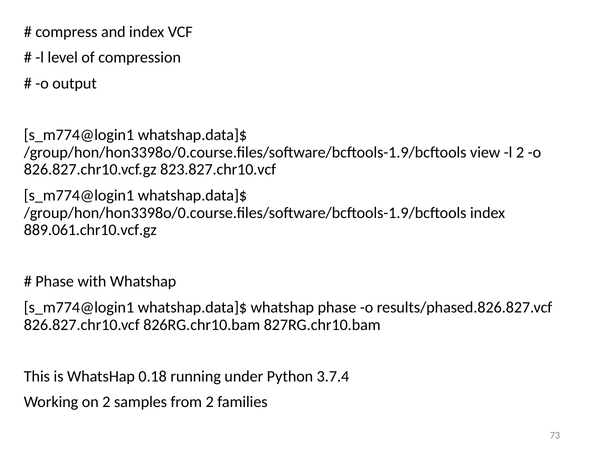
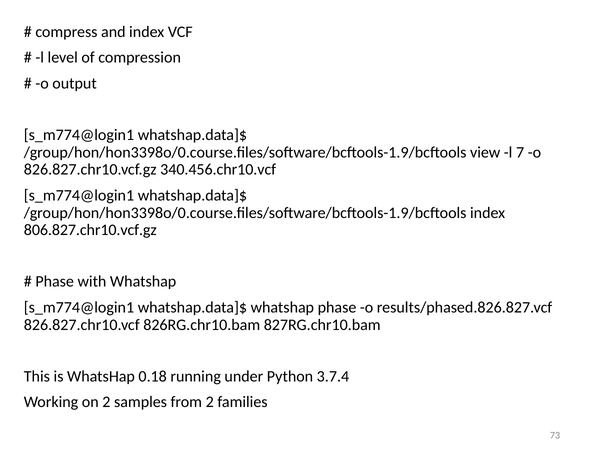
l 2: 2 -> 7
823.827.chr10.vcf: 823.827.chr10.vcf -> 340.456.chr10.vcf
889.061.chr10.vcf.gz: 889.061.chr10.vcf.gz -> 806.827.chr10.vcf.gz
